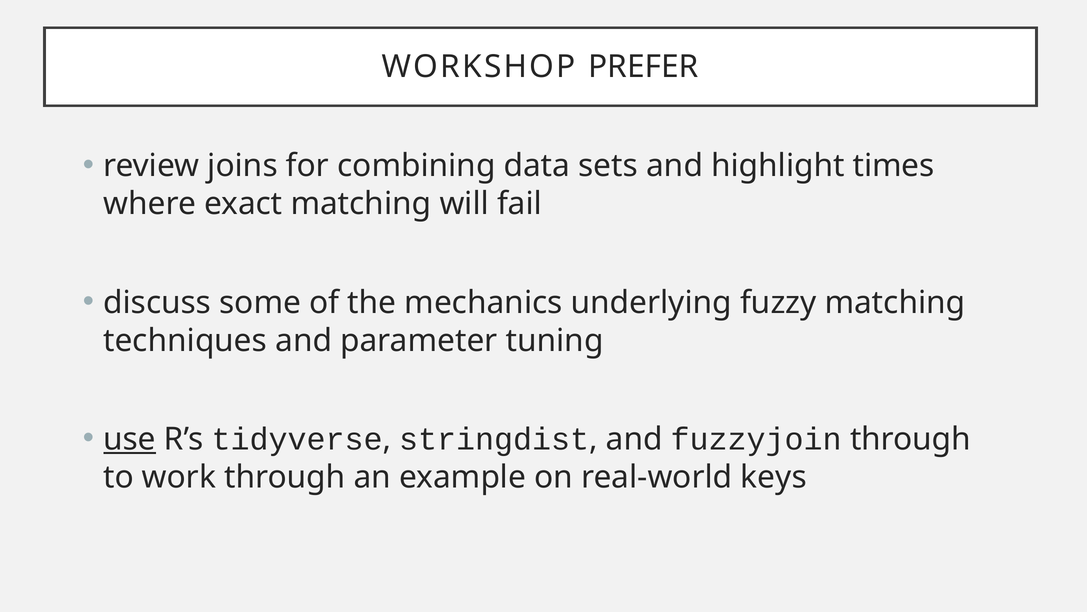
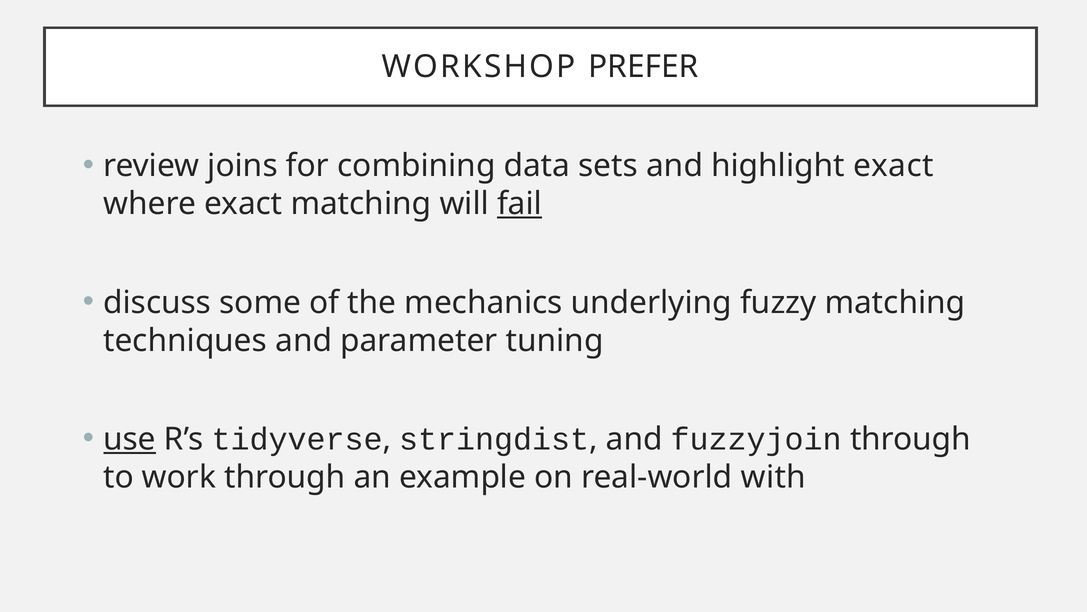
highlight times: times -> exact
fail underline: none -> present
keys: keys -> with
